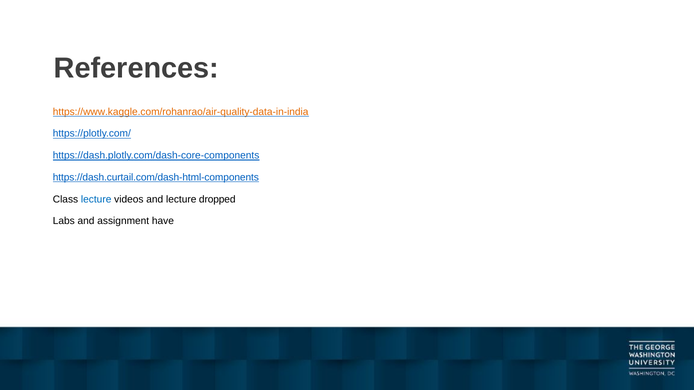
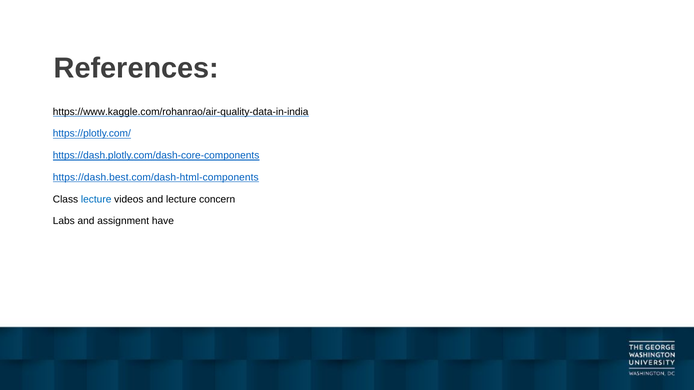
https://www.kaggle.com/rohanrao/air-quality-data-in-india colour: orange -> black
https://dash.curtail.com/dash-html-components: https://dash.curtail.com/dash-html-components -> https://dash.best.com/dash-html-components
dropped: dropped -> concern
